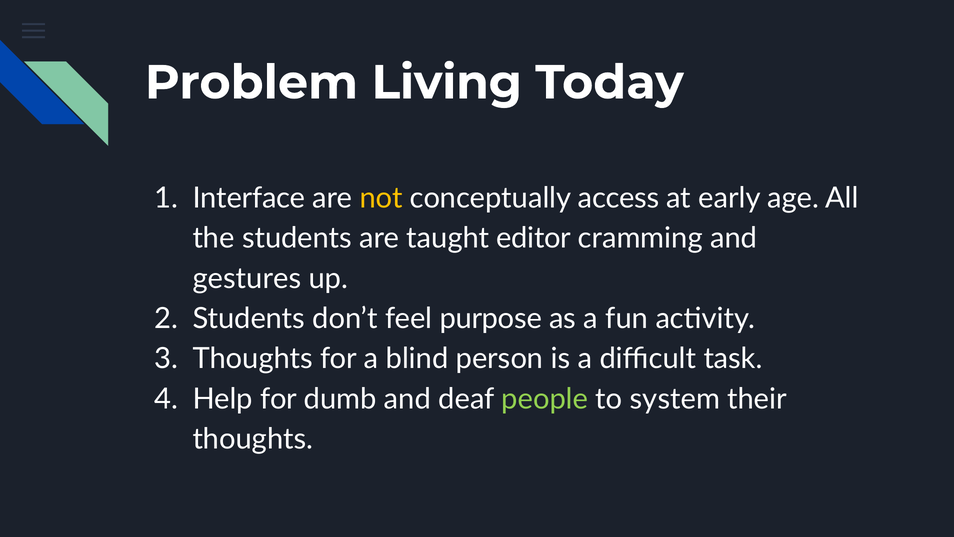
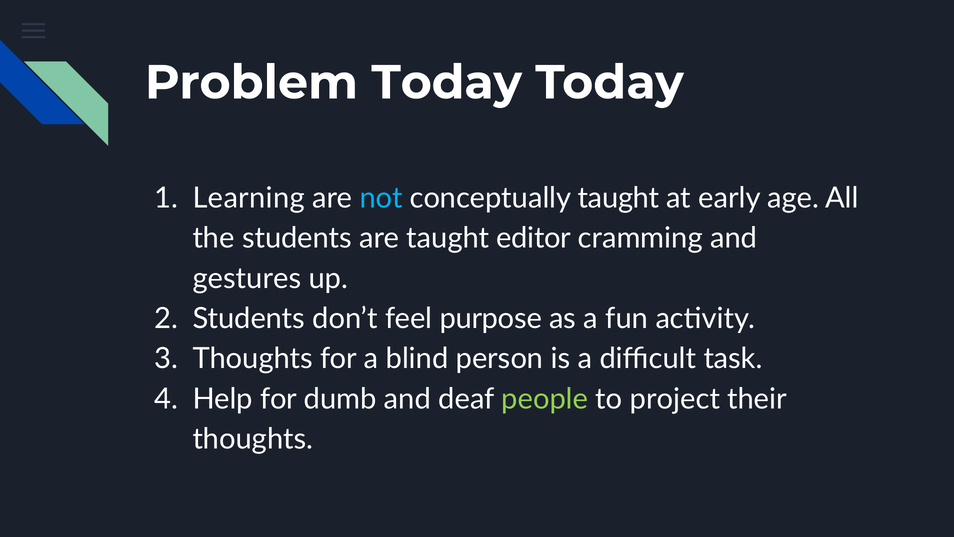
Problem Living: Living -> Today
Interface: Interface -> Learning
not colour: yellow -> light blue
conceptually access: access -> taught
system: system -> project
